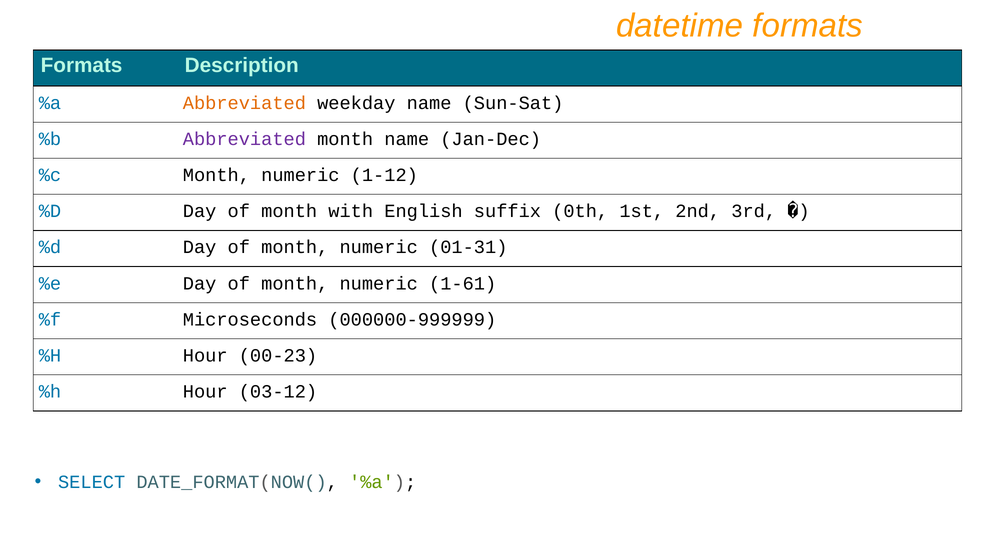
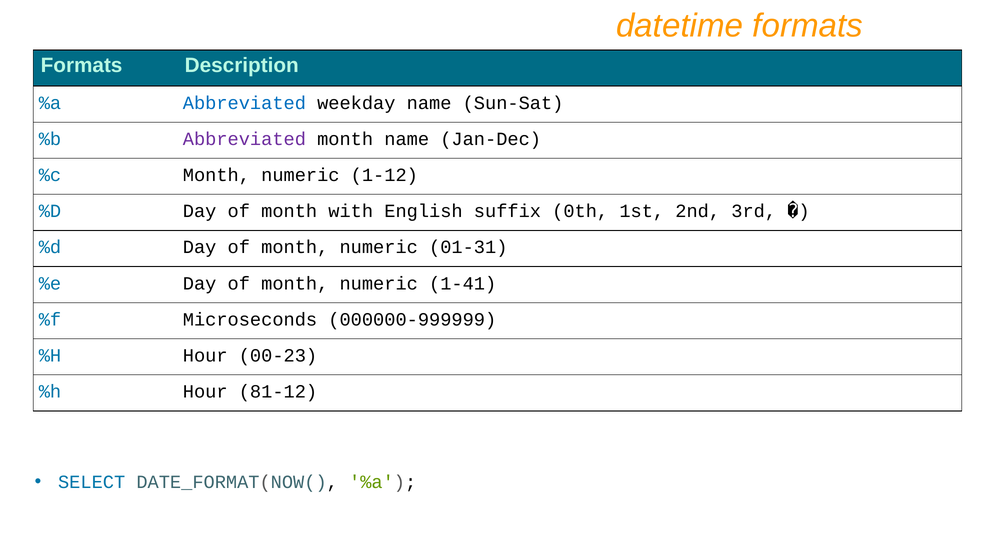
Abbreviated at (244, 103) colour: orange -> blue
1-61: 1-61 -> 1-41
03-12: 03-12 -> 81-12
